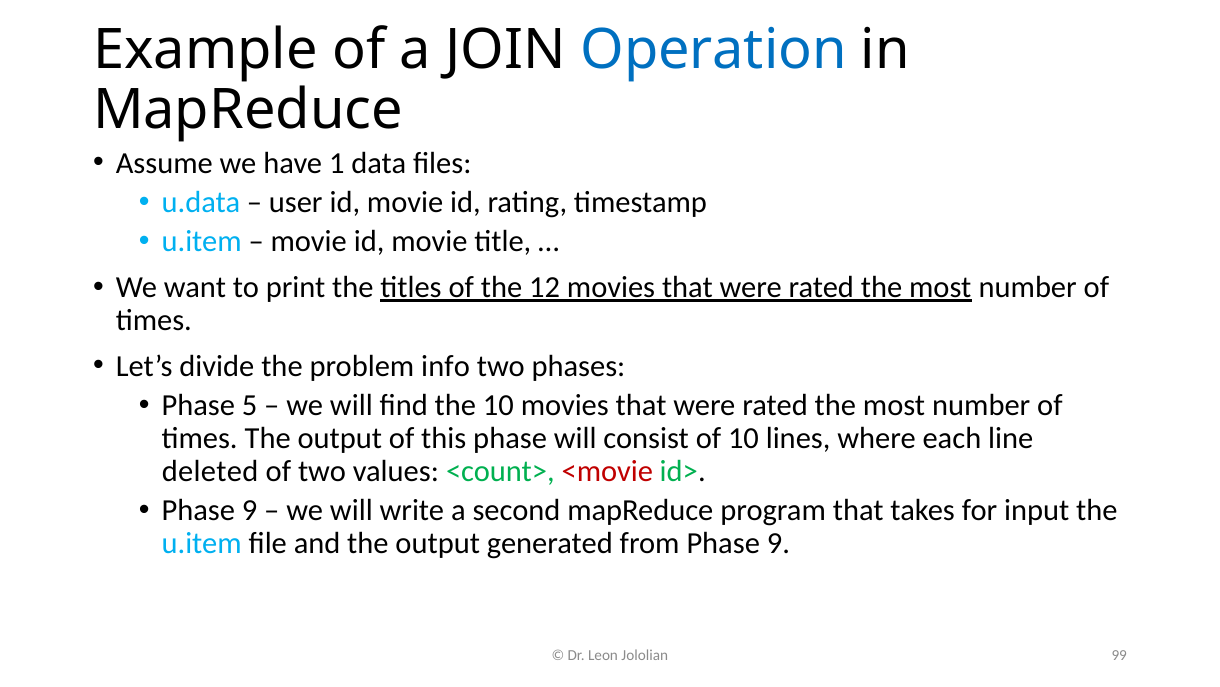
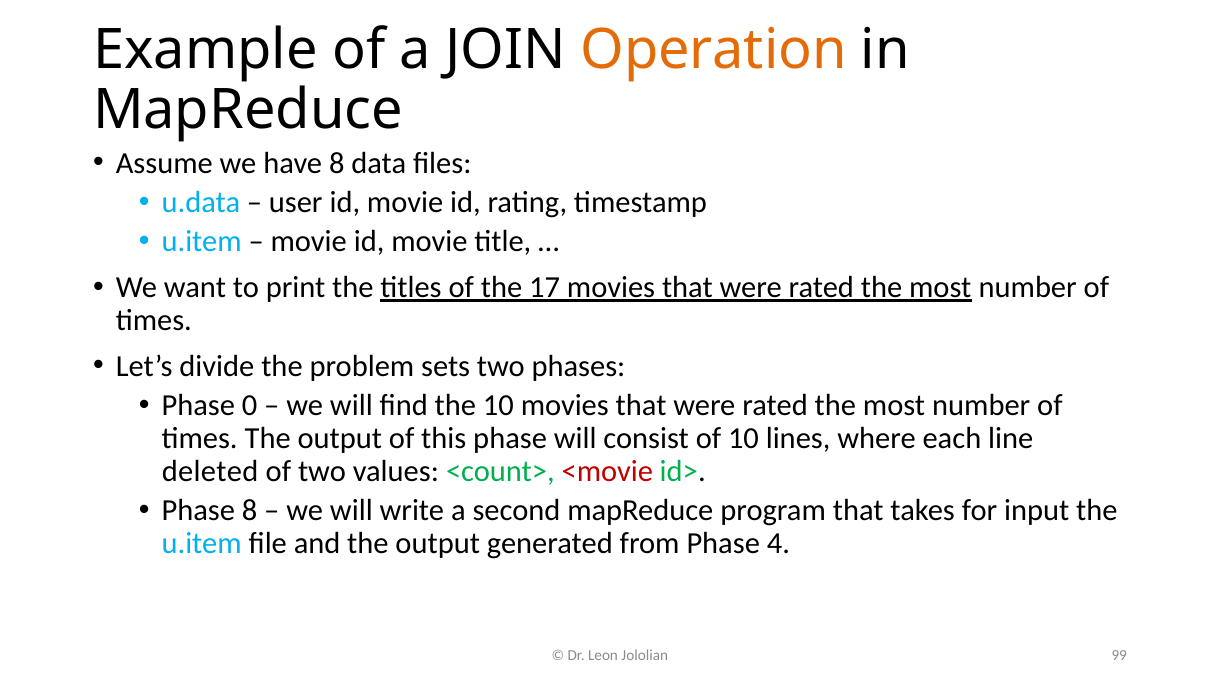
Operation colour: blue -> orange
have 1: 1 -> 8
12: 12 -> 17
info: info -> sets
5: 5 -> 0
9 at (250, 510): 9 -> 8
from Phase 9: 9 -> 4
